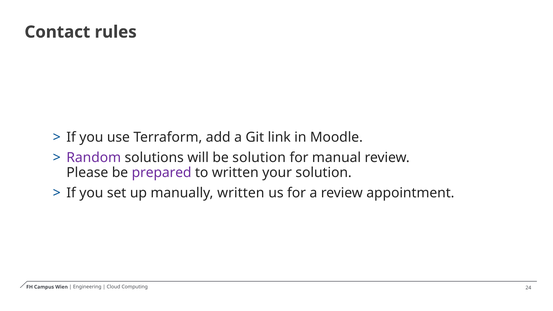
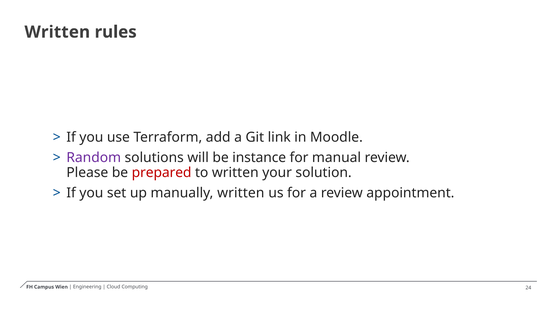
Contact at (57, 32): Contact -> Written
be solution: solution -> instance
prepared colour: purple -> red
